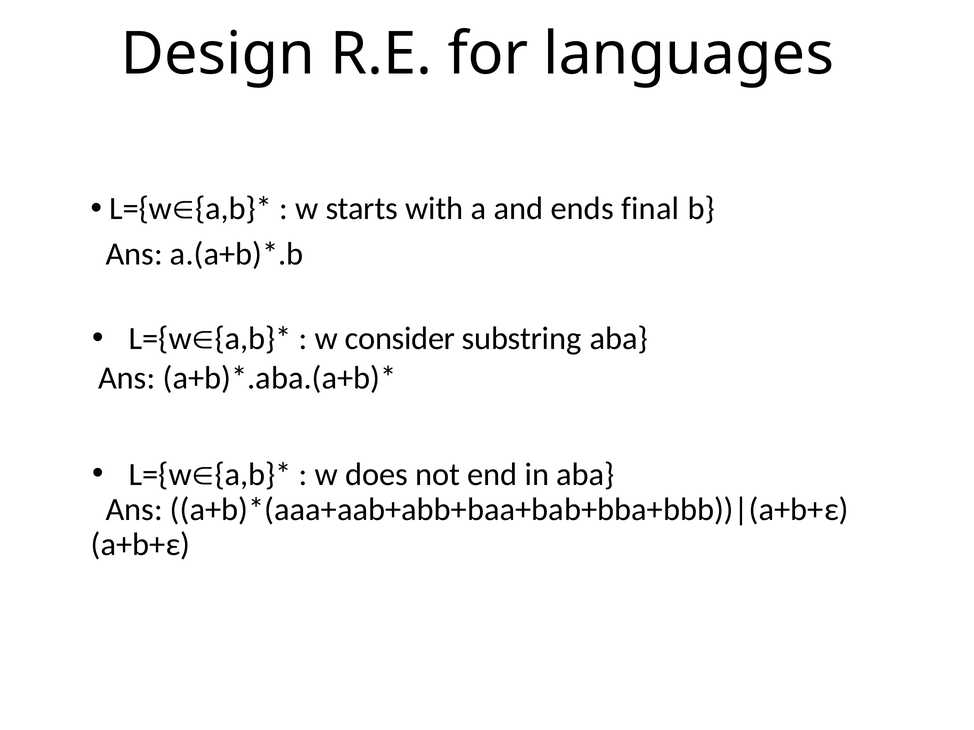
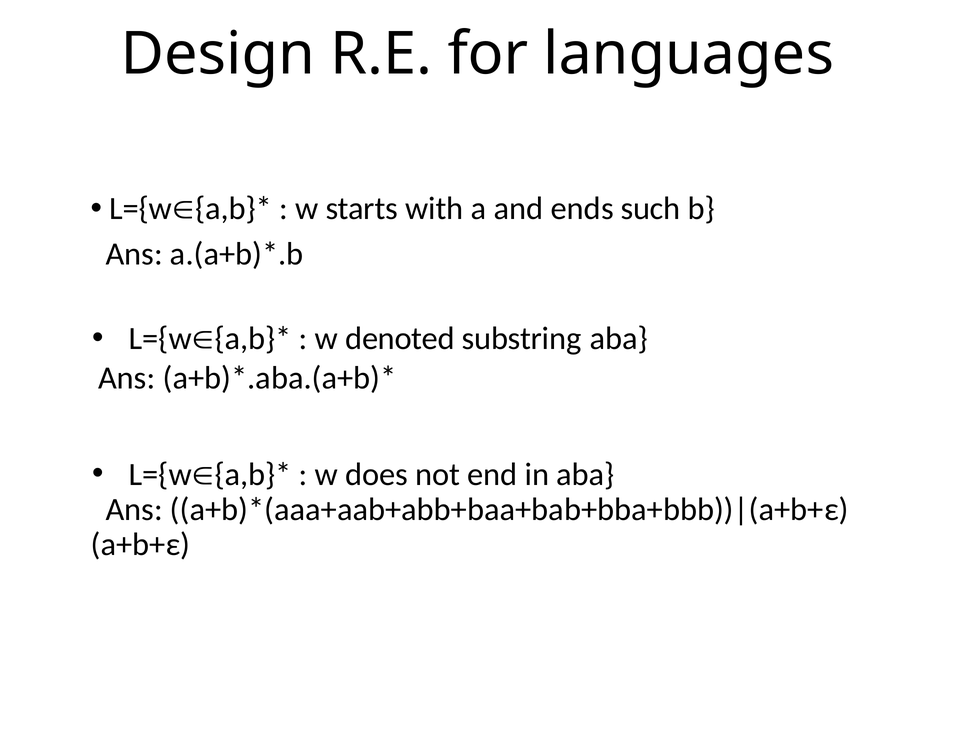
final: final -> such
consider: consider -> denoted
